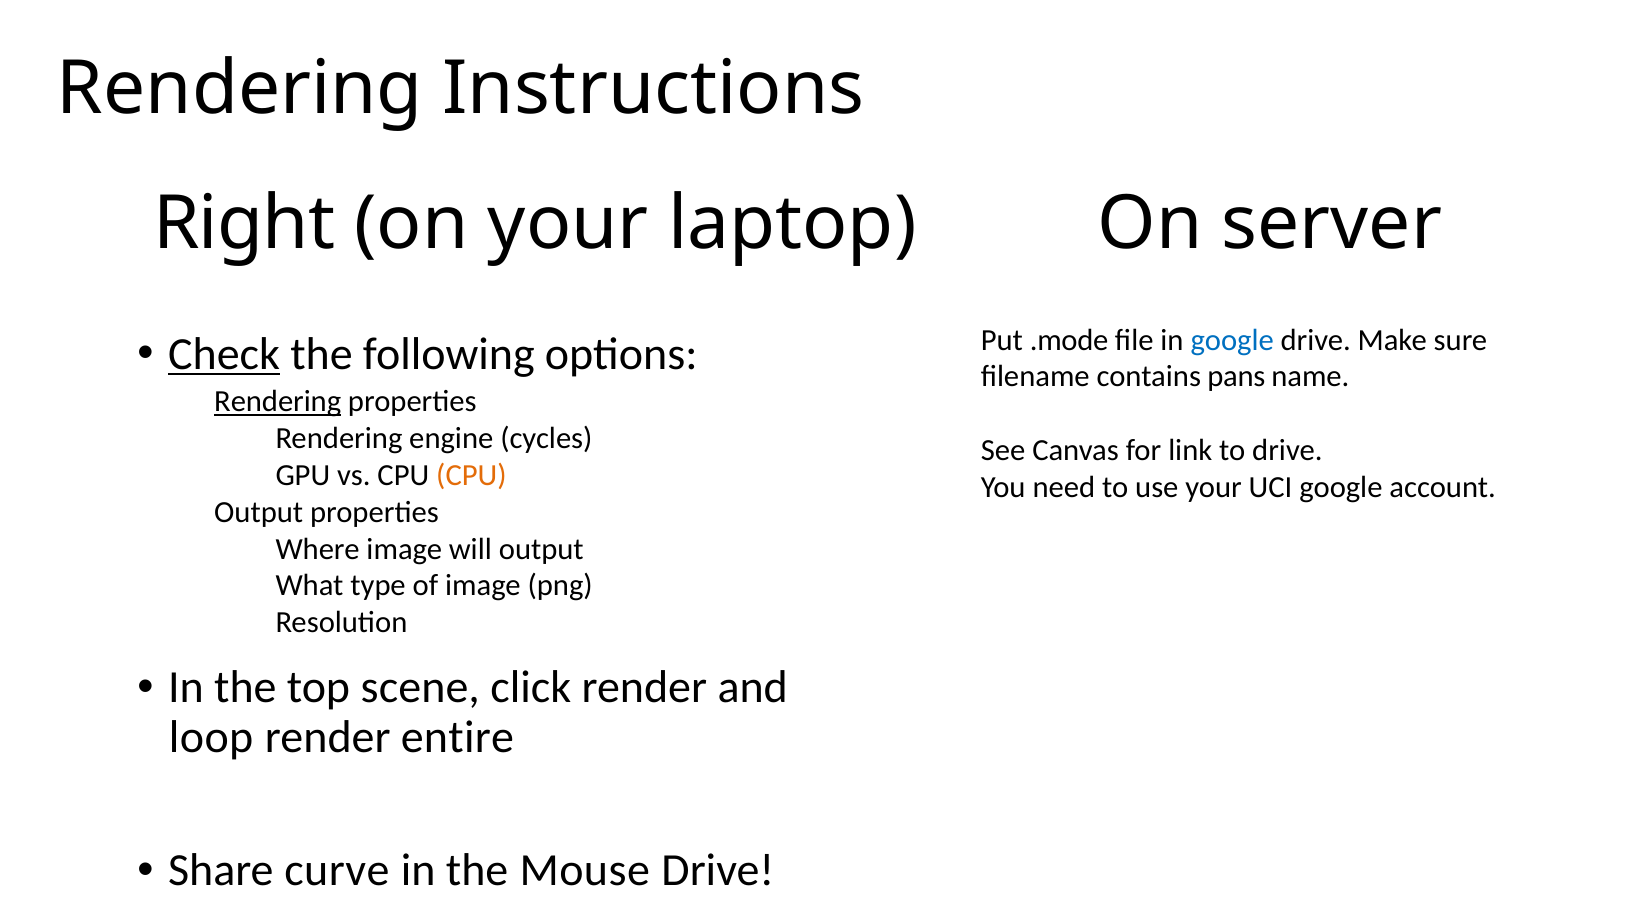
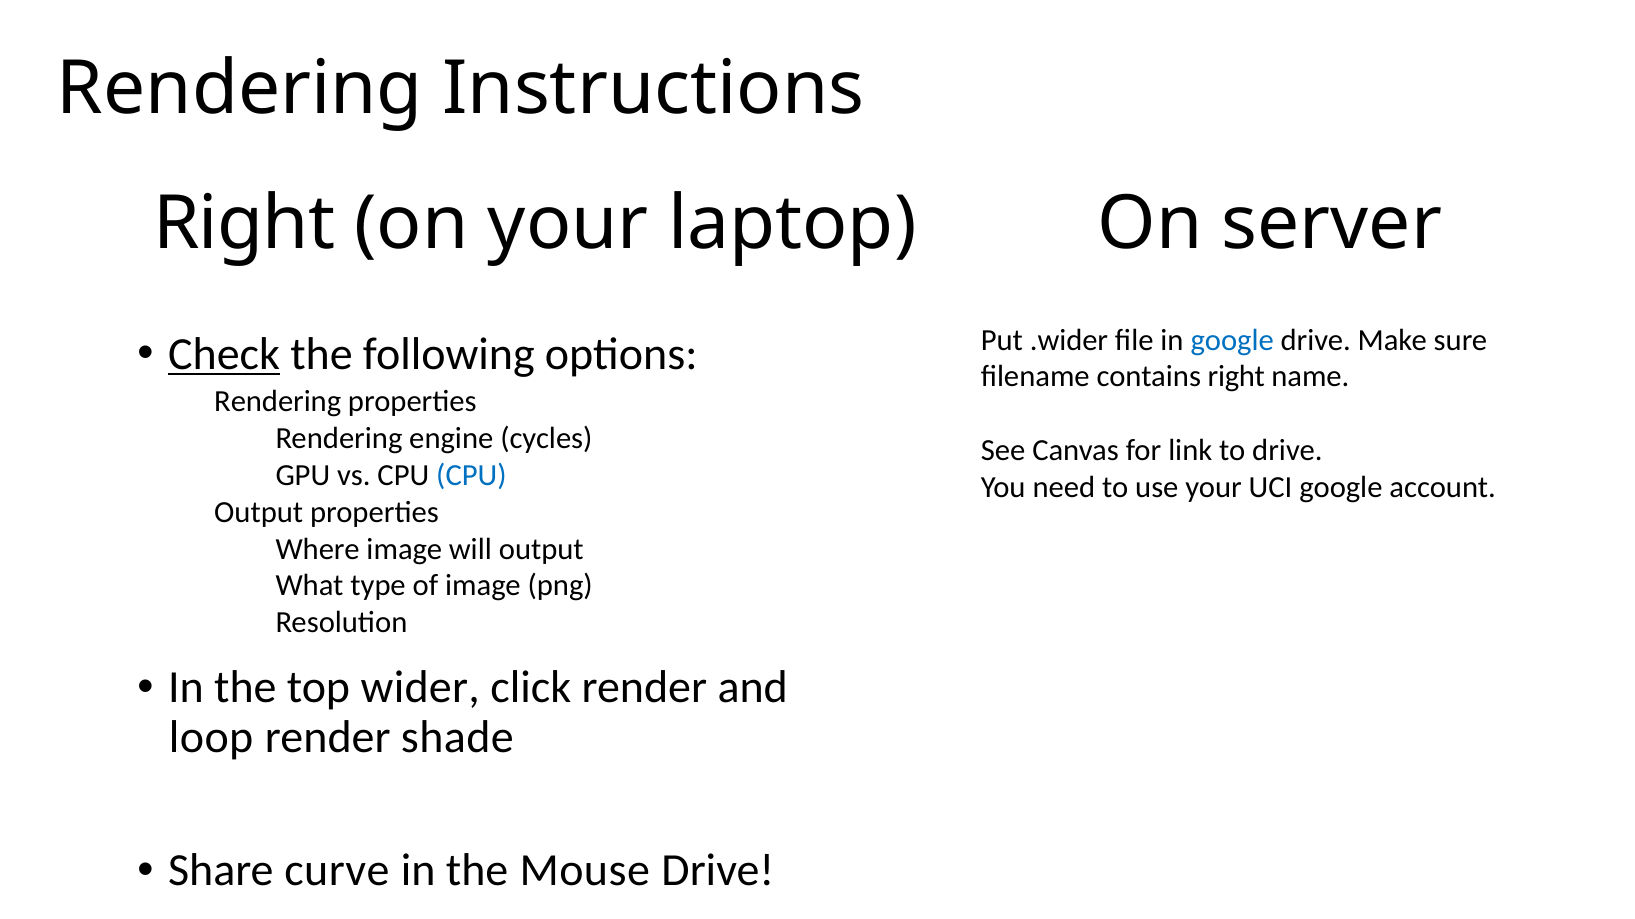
.mode: .mode -> .wider
contains pans: pans -> right
Rendering at (278, 402) underline: present -> none
CPU at (471, 476) colour: orange -> blue
scene: scene -> wider
entire: entire -> shade
